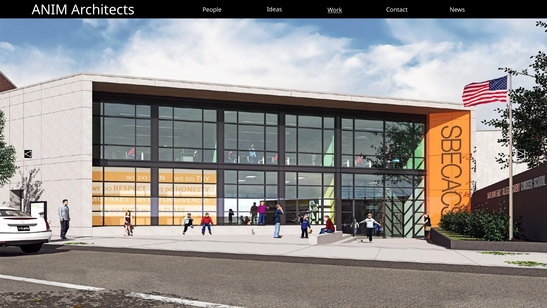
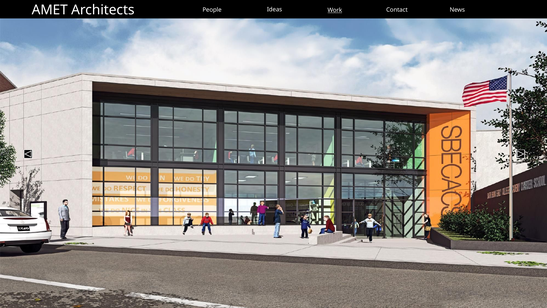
ANIM: ANIM -> AMET
